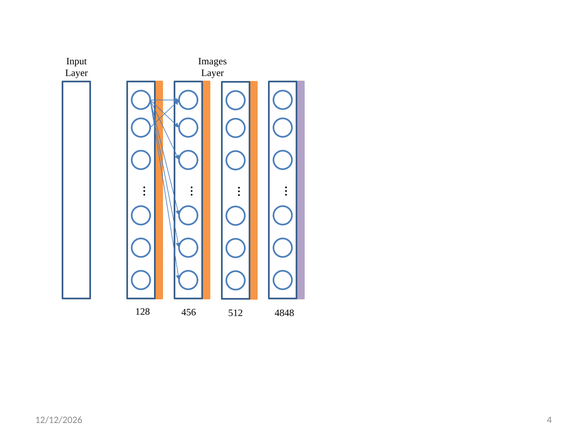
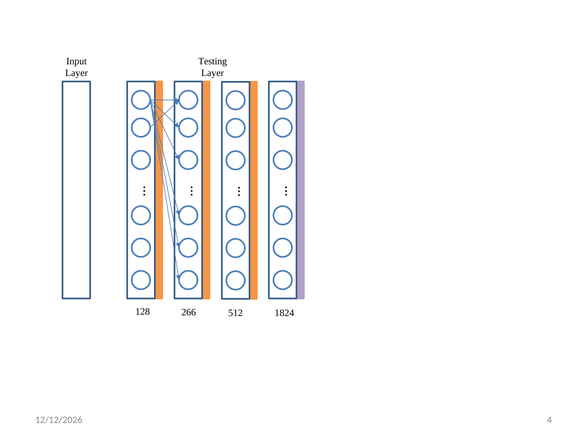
Images: Images -> Testing
456: 456 -> 266
4848: 4848 -> 1824
